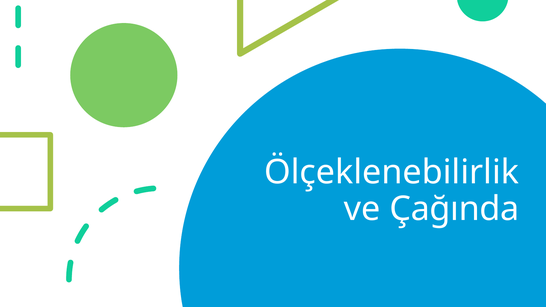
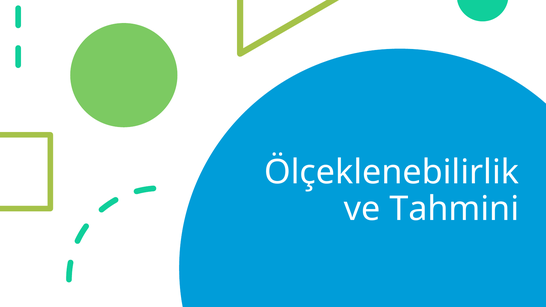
Çağında: Çağında -> Tahmini
